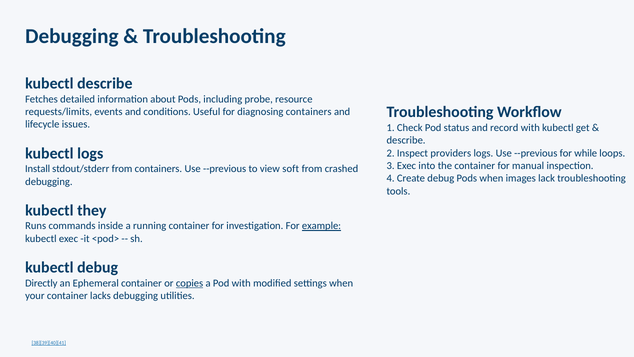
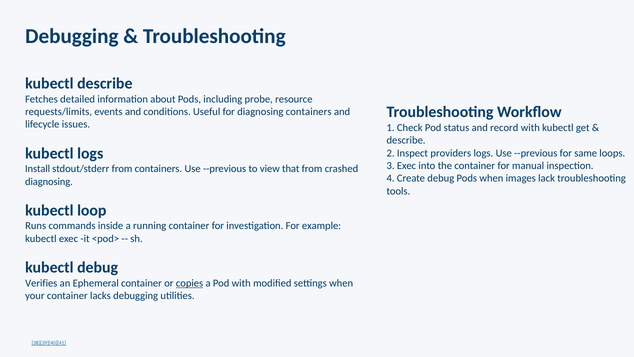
while: while -> same
soft: soft -> that
debugging at (49, 181): debugging -> diagnosing
they: they -> loop
example underline: present -> none
Directly: Directly -> Verifies
